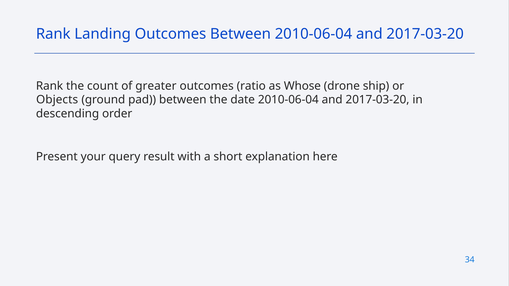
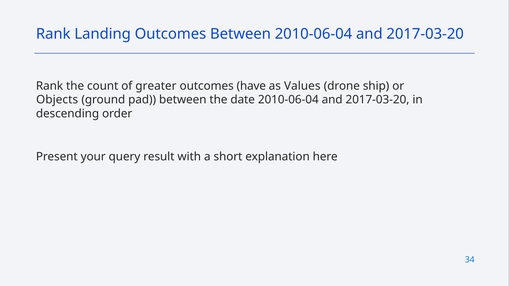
ratio: ratio -> have
Whose: Whose -> Values
